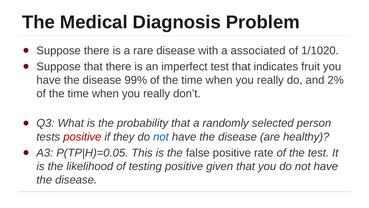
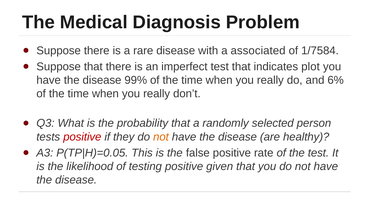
1/1020: 1/1020 -> 1/7584
fruit: fruit -> plot
2%: 2% -> 6%
not at (161, 137) colour: blue -> orange
